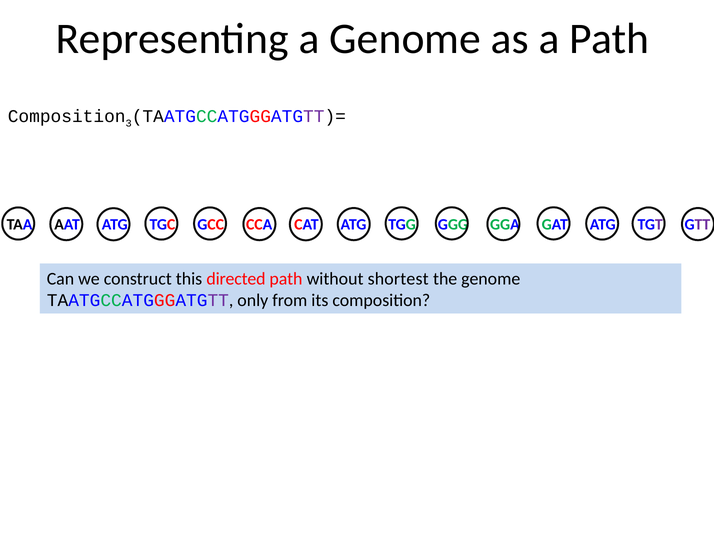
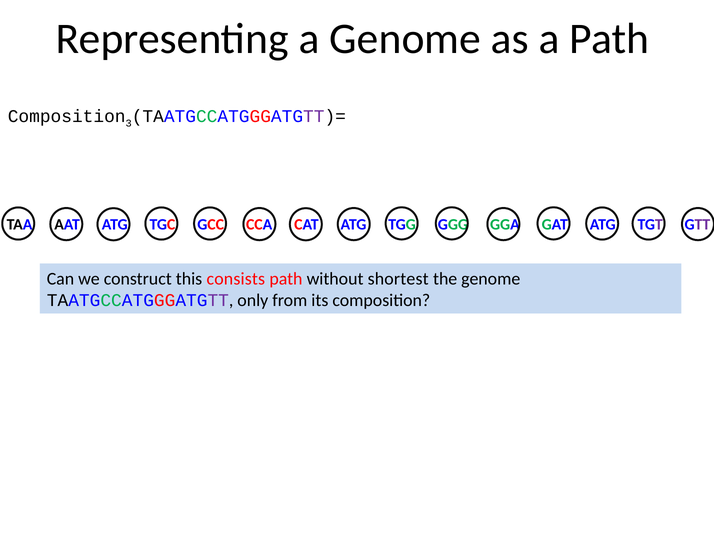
directed: directed -> consists
